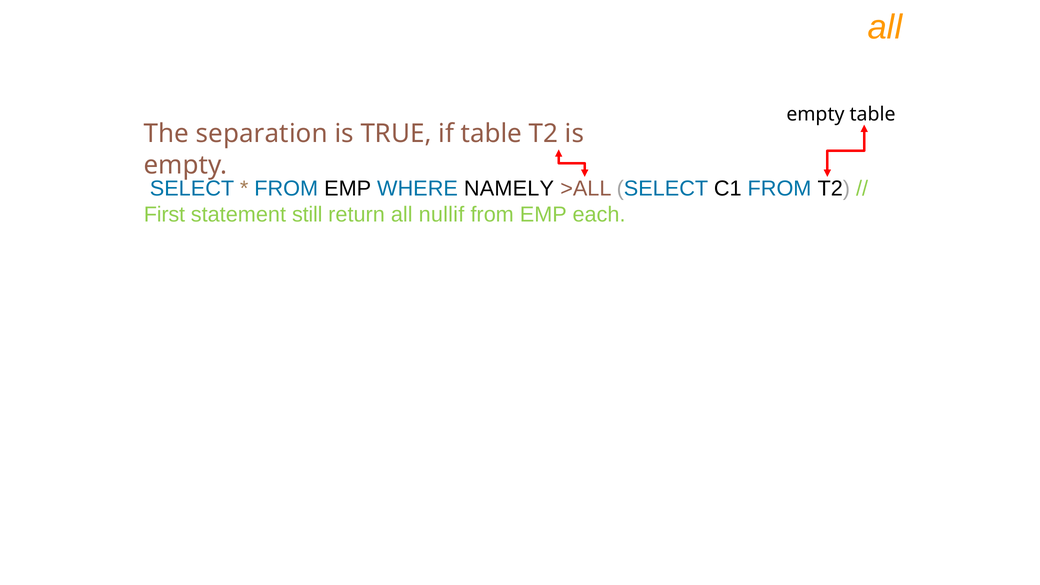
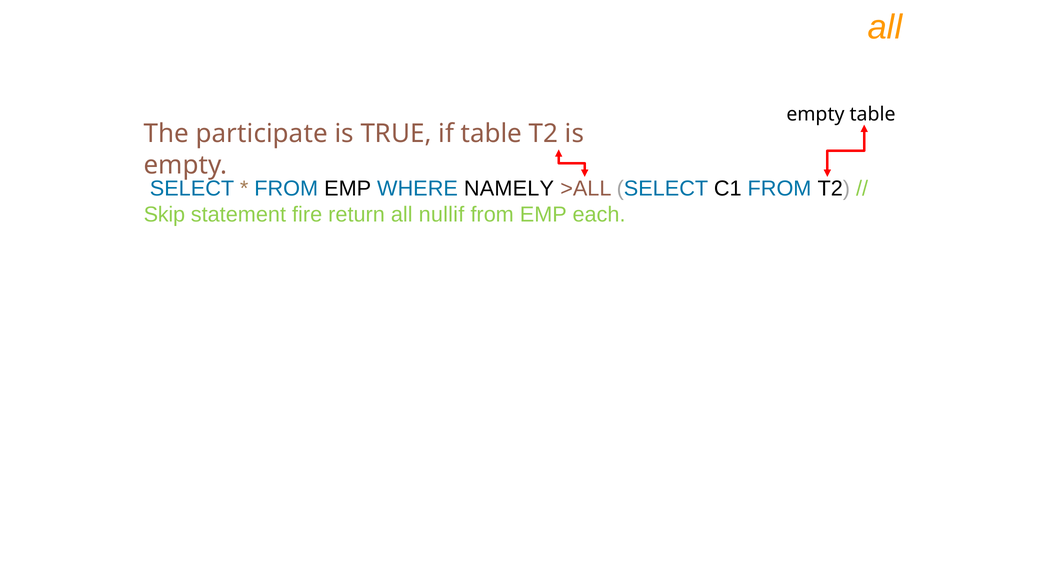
separation: separation -> participate
First: First -> Skip
still: still -> fire
